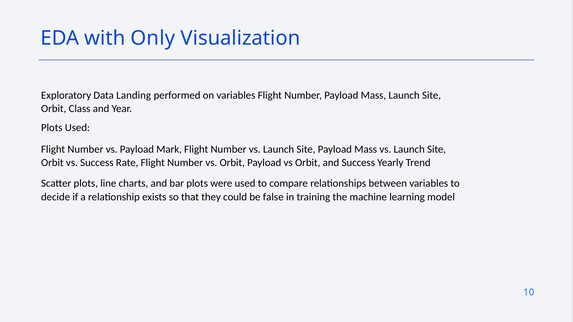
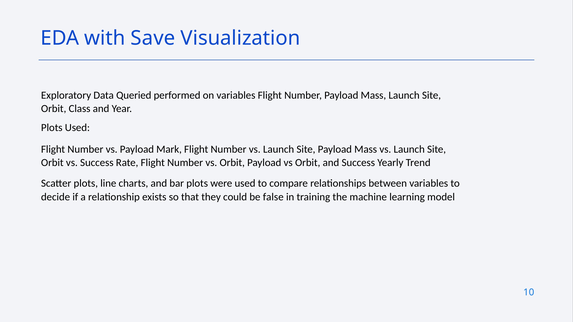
Only: Only -> Save
Landing: Landing -> Queried
